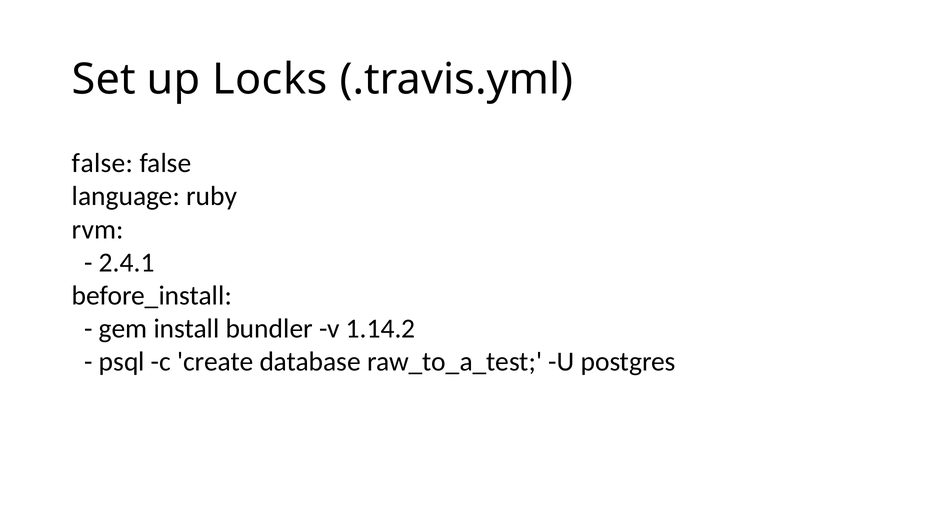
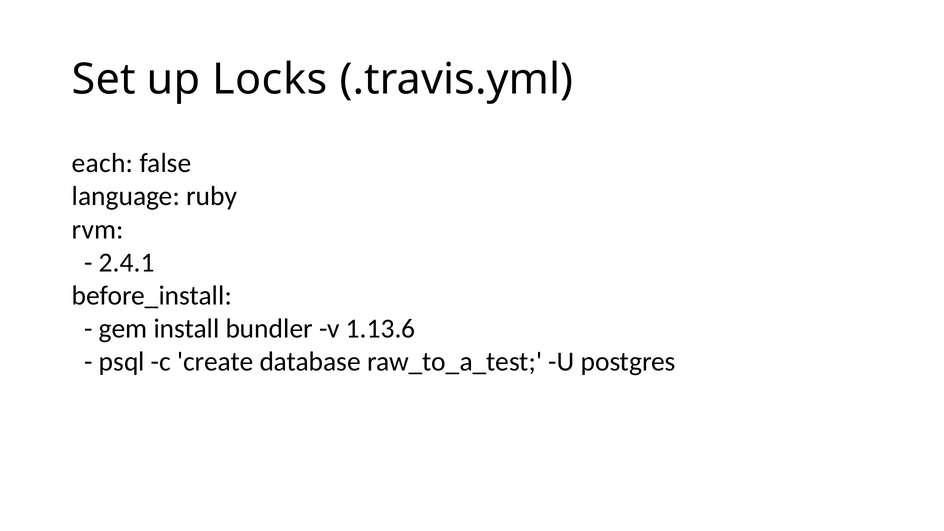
false at (103, 163): false -> each
1.14.2: 1.14.2 -> 1.13.6
